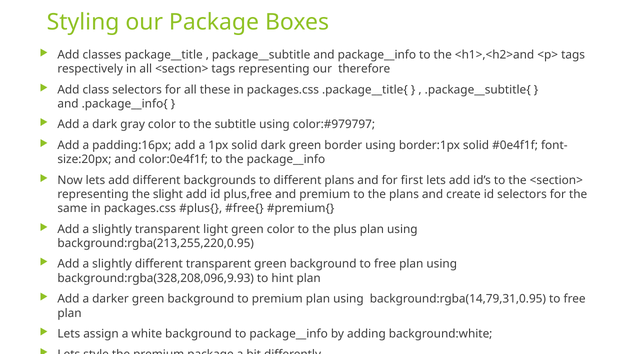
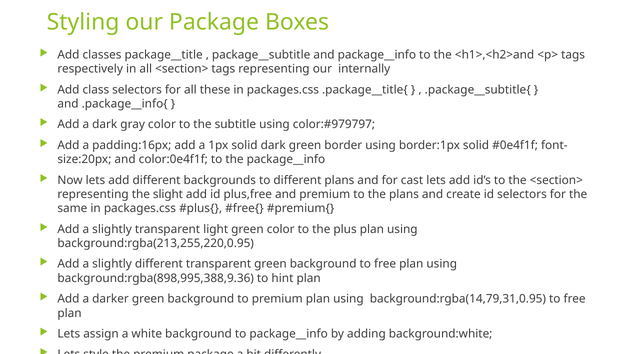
therefore: therefore -> internally
first: first -> cast
background:rgba(328,208,096,9.93: background:rgba(328,208,096,9.93 -> background:rgba(898,995,388,9.36
